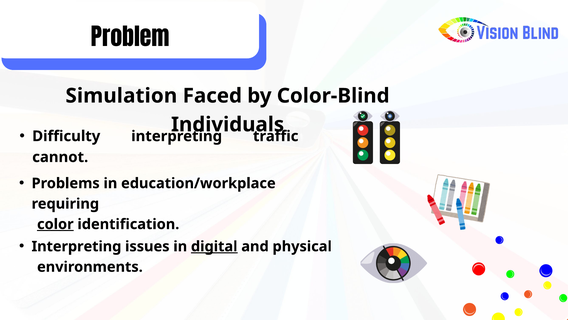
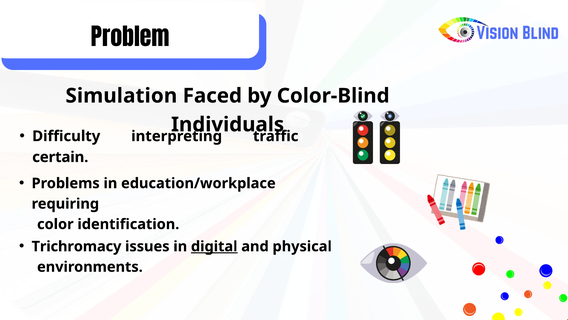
cannot: cannot -> certain
color underline: present -> none
Interpreting at (76, 246): Interpreting -> Trichromacy
